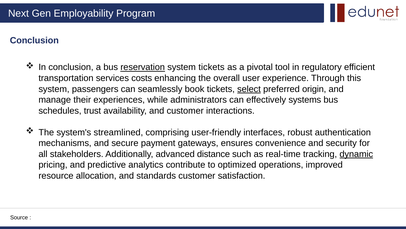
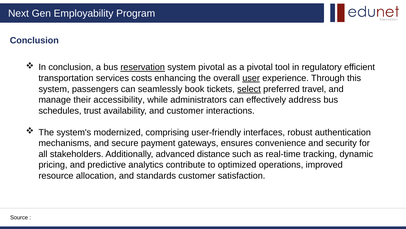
system tickets: tickets -> pivotal
user underline: none -> present
origin: origin -> travel
experiences: experiences -> accessibility
systems: systems -> address
streamlined: streamlined -> modernized
dynamic underline: present -> none
